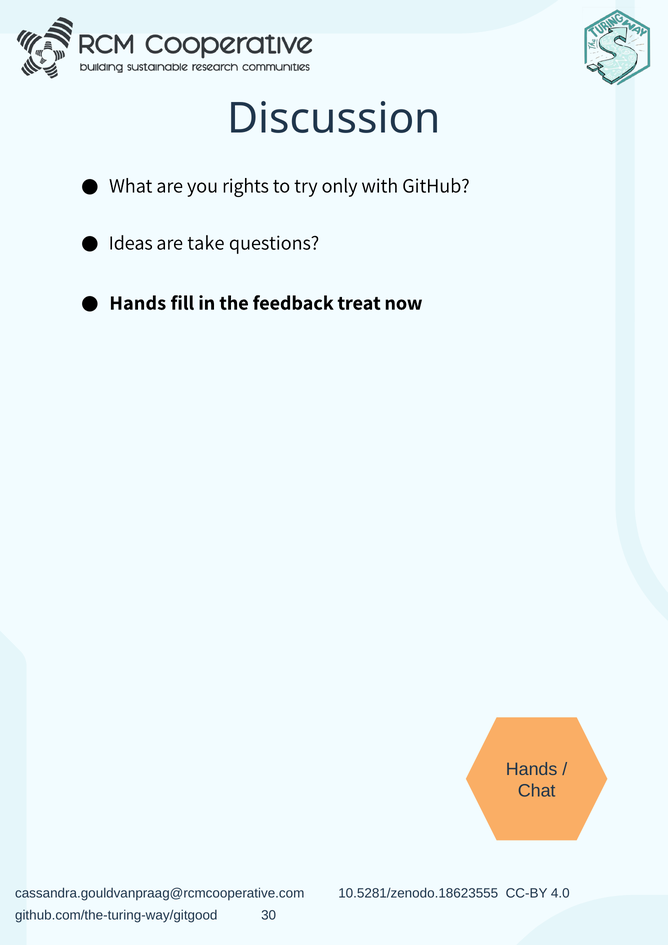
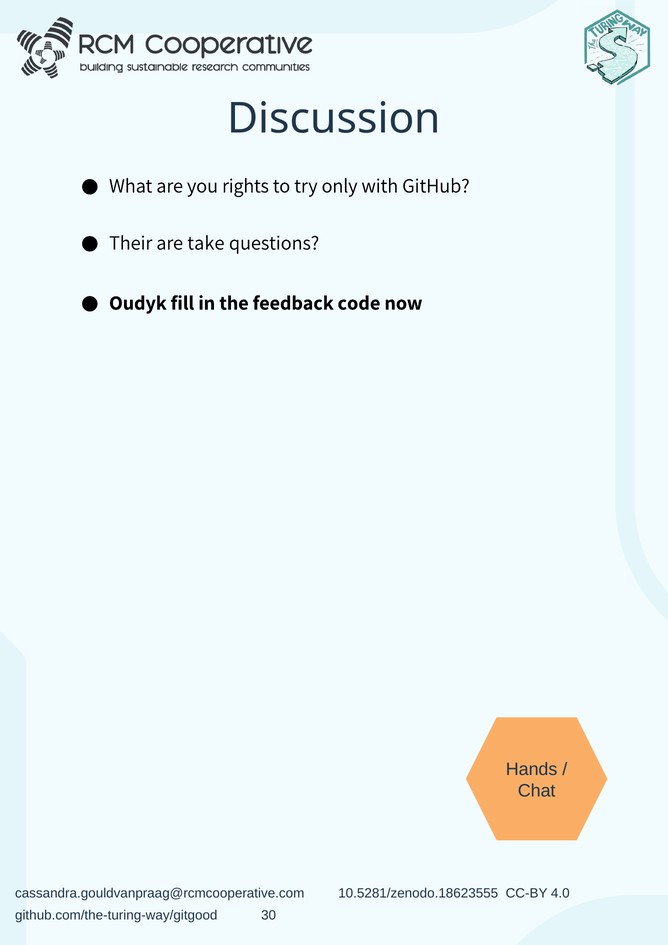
Ideas: Ideas -> Their
Hands at (138, 303): Hands -> Oudyk
treat: treat -> code
